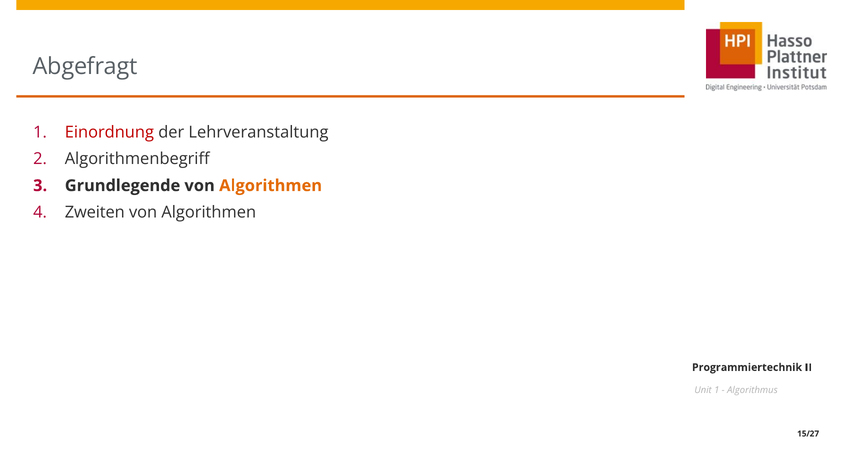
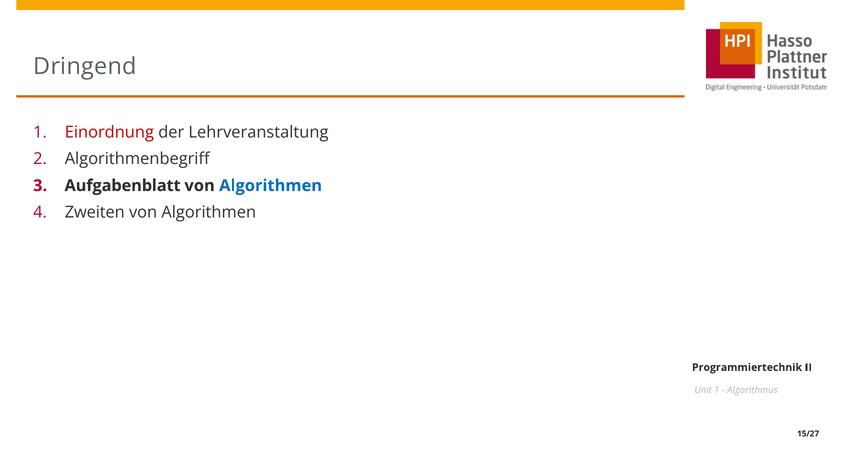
Abgefragt: Abgefragt -> Dringend
Grundlegende: Grundlegende -> Aufgabenblatt
Algorithmen at (271, 186) colour: orange -> blue
